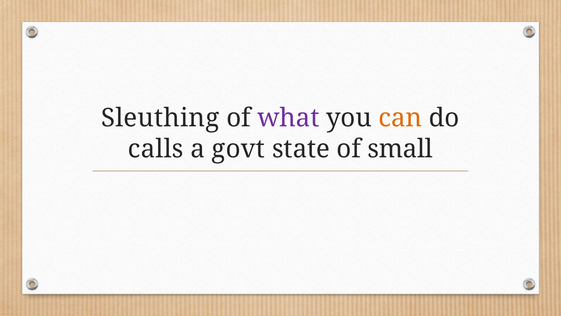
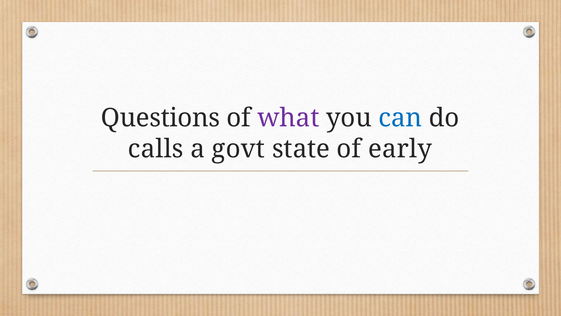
Sleuthing: Sleuthing -> Questions
can colour: orange -> blue
small: small -> early
